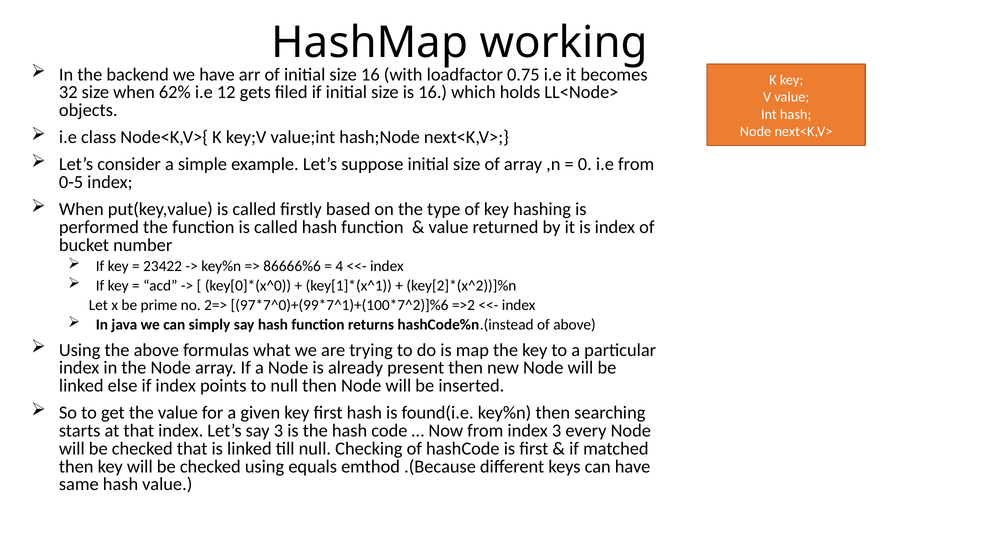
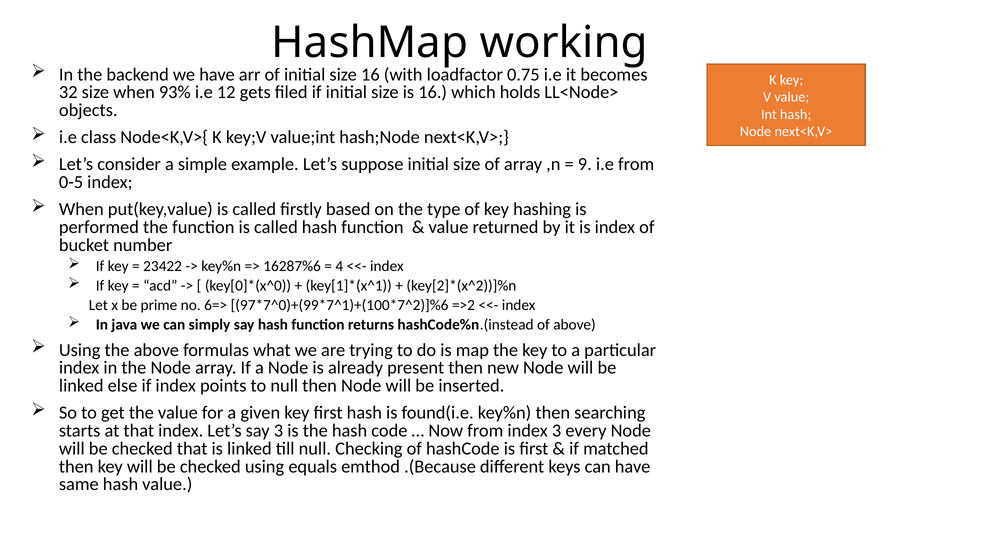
62%: 62% -> 93%
0: 0 -> 9
86666%6: 86666%6 -> 16287%6
2=>: 2=> -> 6=>
